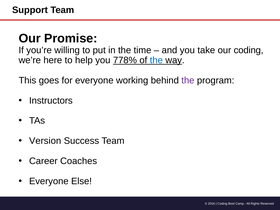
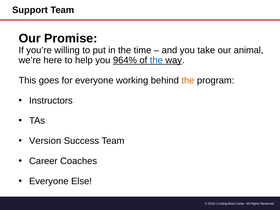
our coding: coding -> animal
778%: 778% -> 964%
the at (188, 80) colour: purple -> orange
